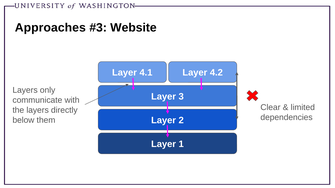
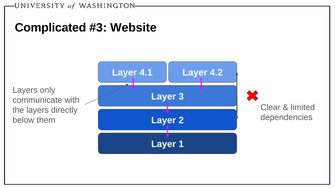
Approaches: Approaches -> Complicated
